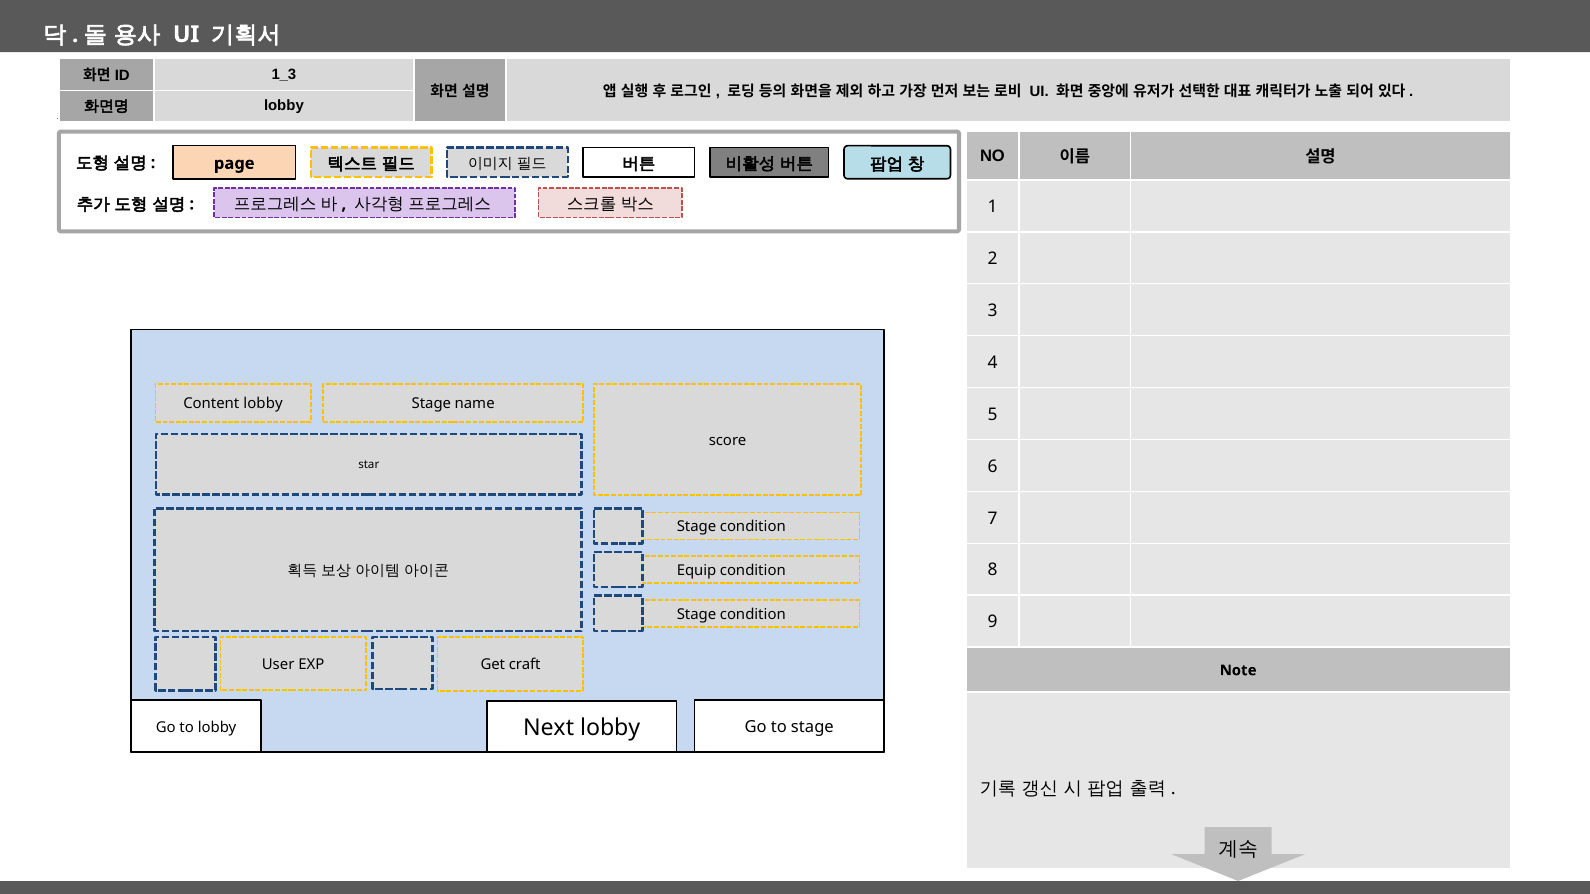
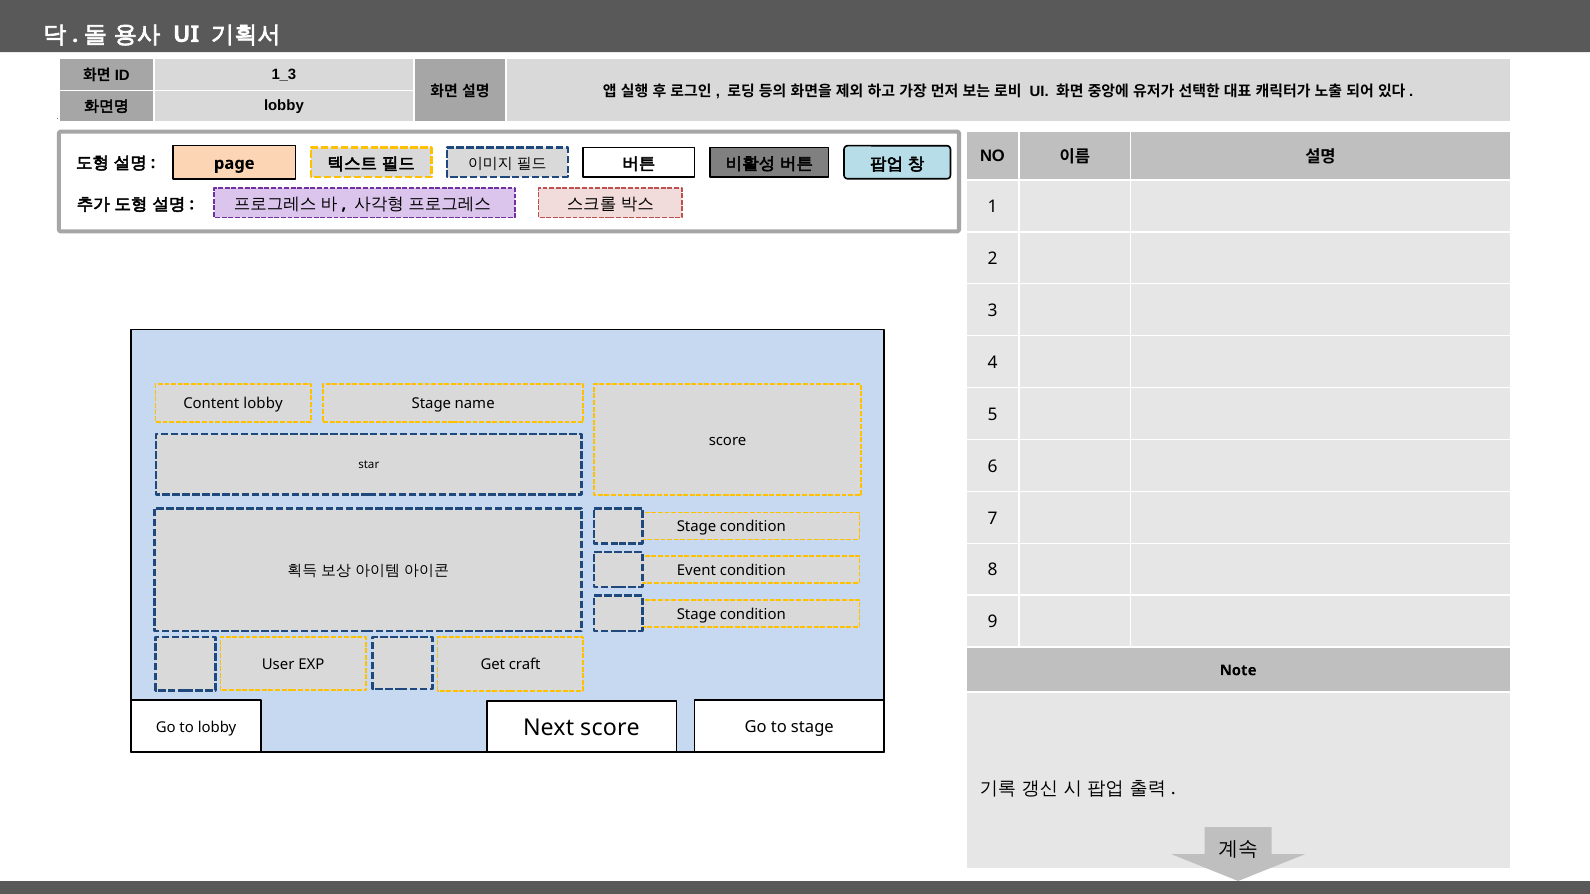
Equip: Equip -> Event
Next lobby: lobby -> score
